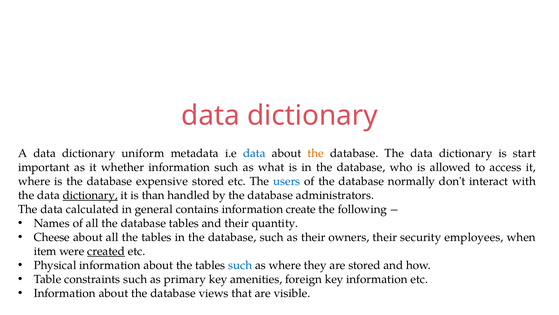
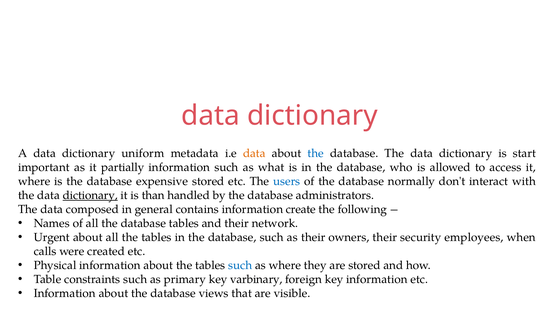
data at (254, 153) colour: blue -> orange
the at (316, 153) colour: orange -> blue
whether: whether -> partially
calculated: calculated -> composed
quantity: quantity -> network
Cheese: Cheese -> Urgent
item: item -> calls
created underline: present -> none
amenities: amenities -> varbinary
